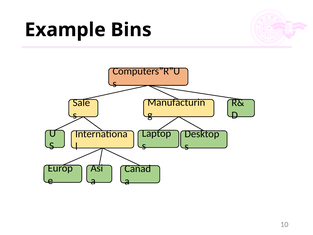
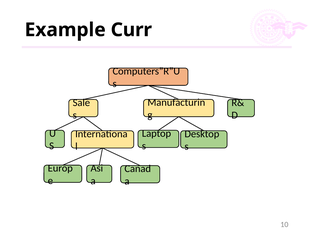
Bins: Bins -> Curr
